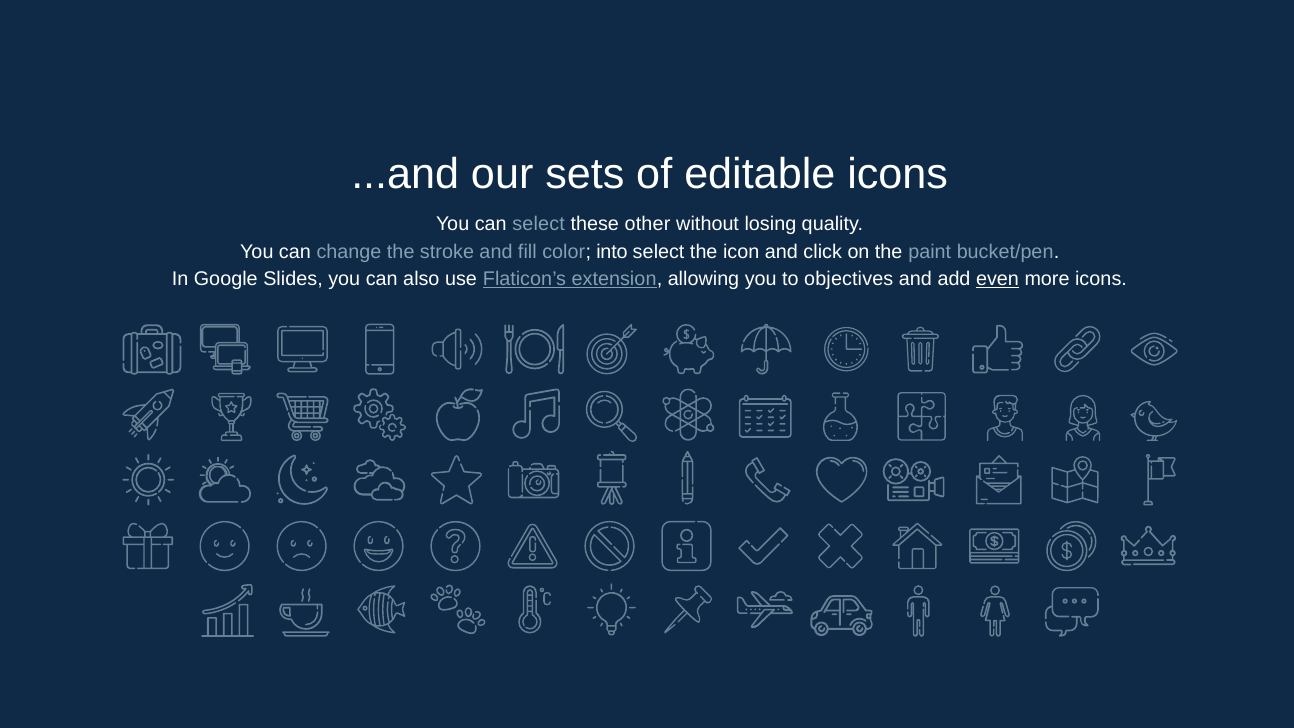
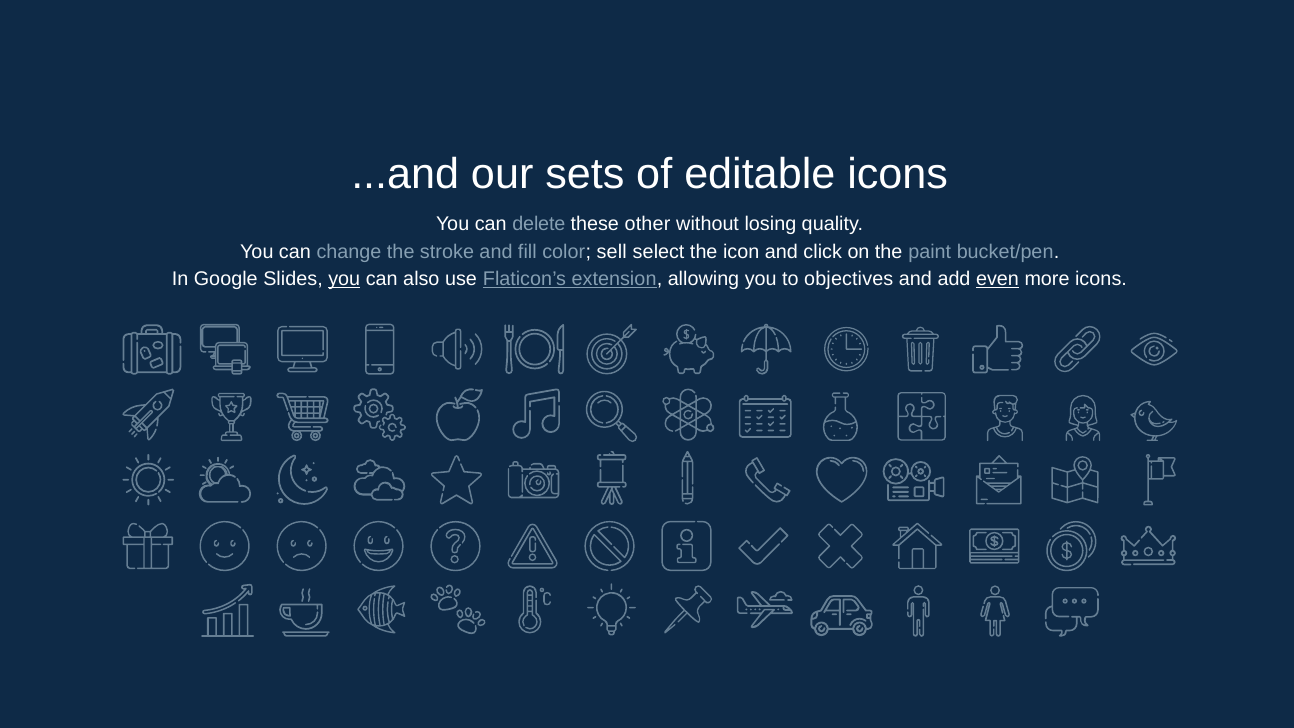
can select: select -> delete
into: into -> sell
you at (344, 279) underline: none -> present
